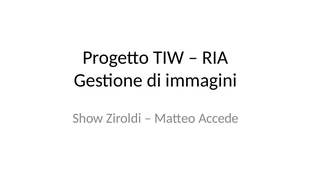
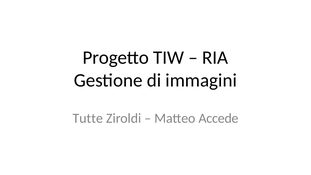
Show: Show -> Tutte
